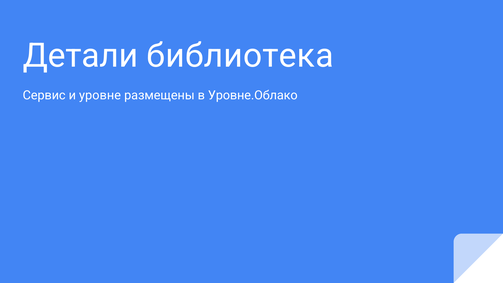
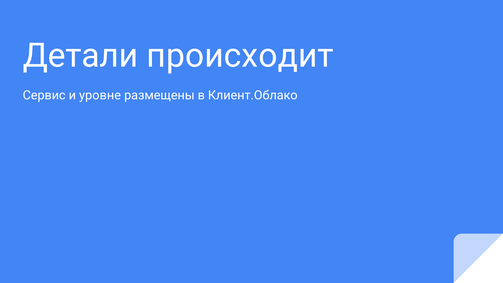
библиотека: библиотека -> происходит
Уровне.Облако: Уровне.Облако -> Клиент.Облако
